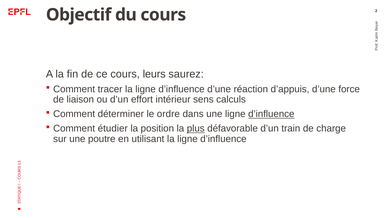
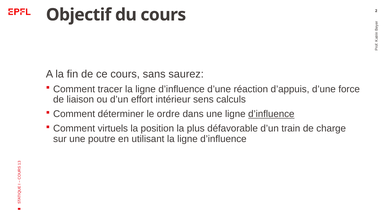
leurs: leurs -> sans
étudier: étudier -> virtuels
plus underline: present -> none
